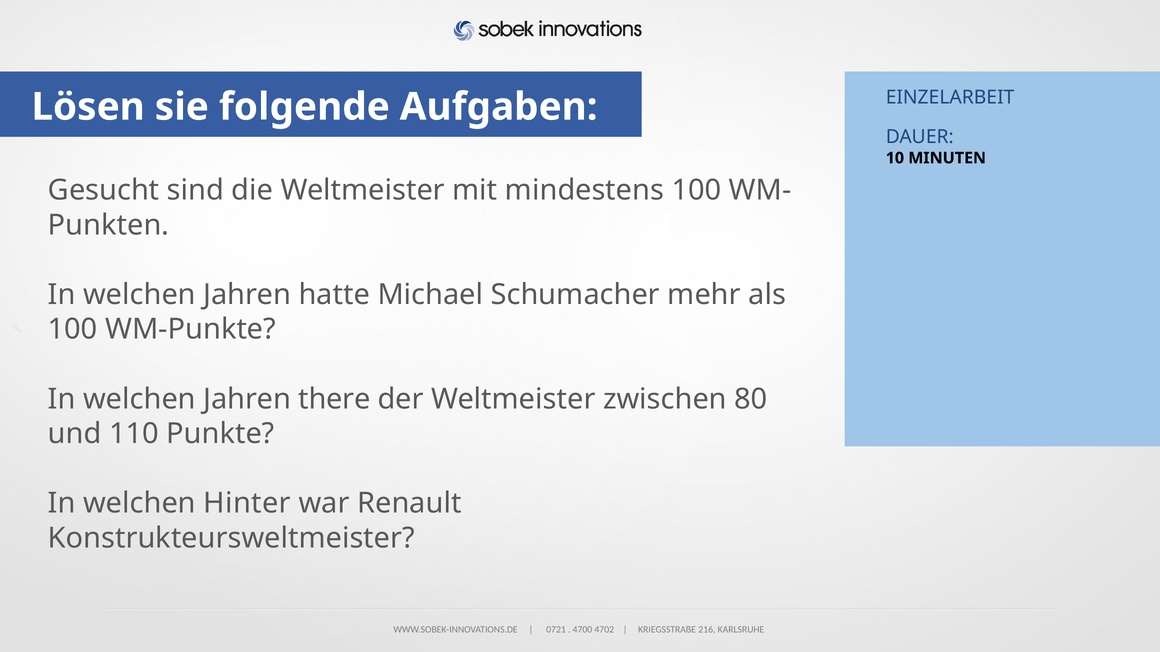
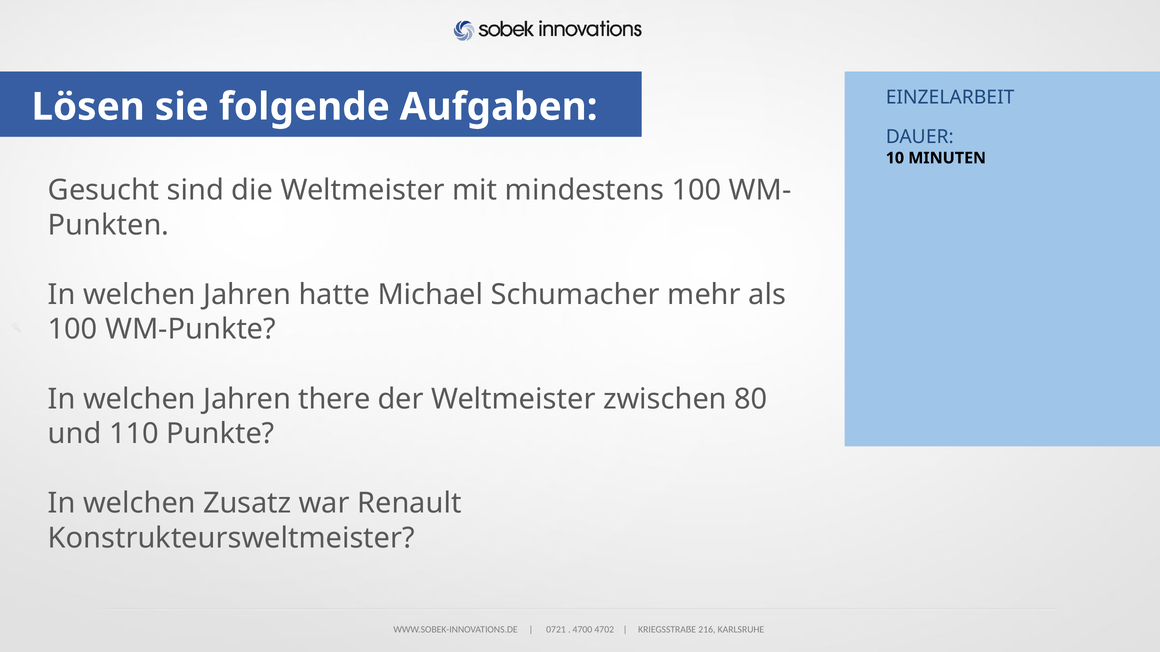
Hinter: Hinter -> Zusatz
